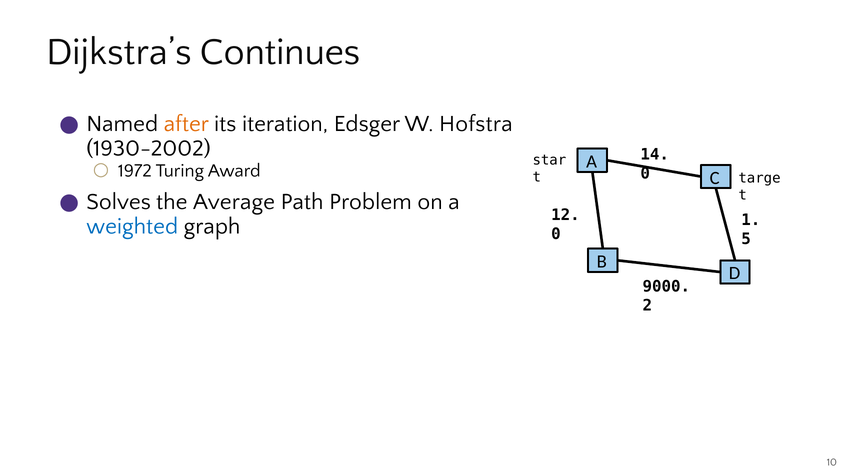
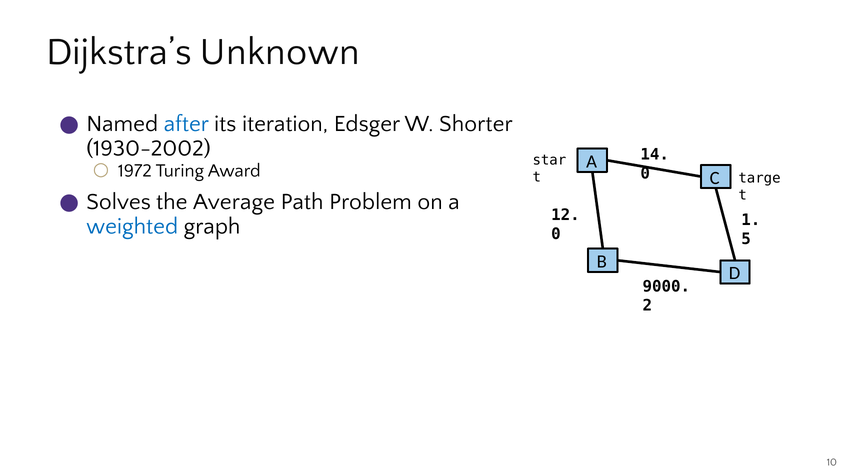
Continues: Continues -> Unknown
after colour: orange -> blue
Hofstra: Hofstra -> Shorter
